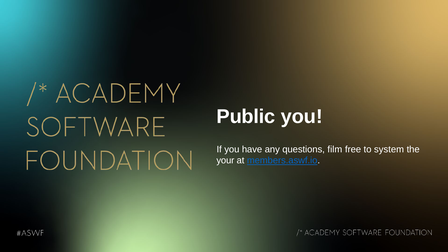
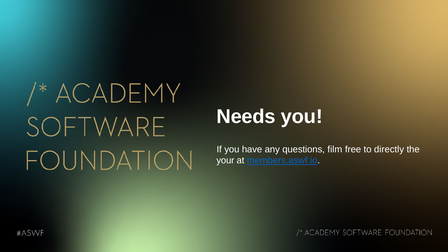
Public: Public -> Needs
system: system -> directly
